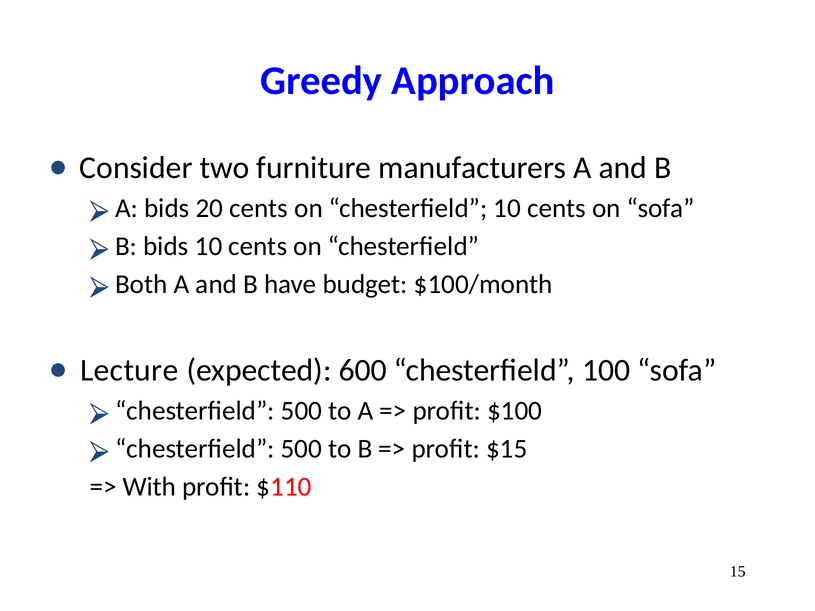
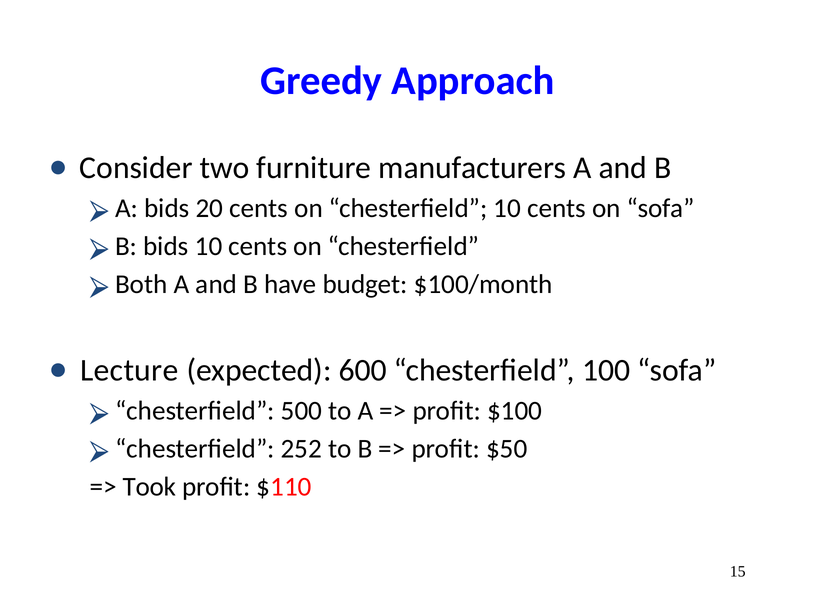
500 at (301, 449): 500 -> 252
$15: $15 -> $50
With: With -> Took
